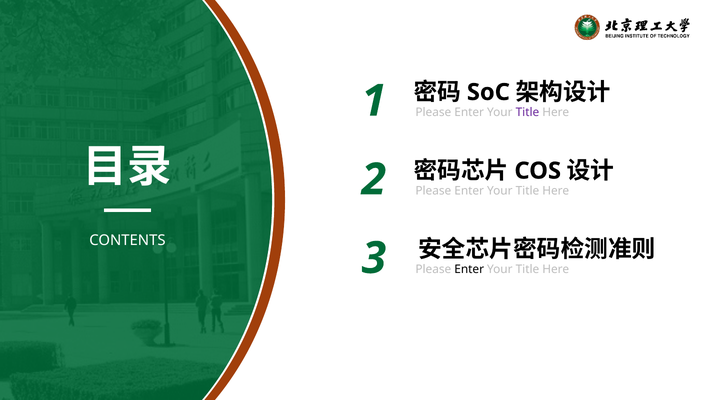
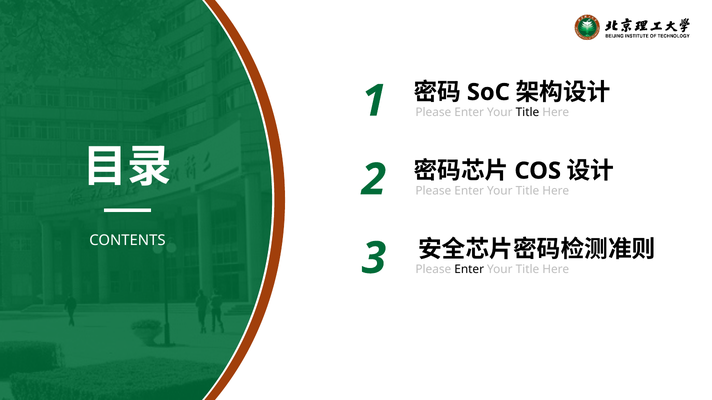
Title at (527, 112) colour: purple -> black
